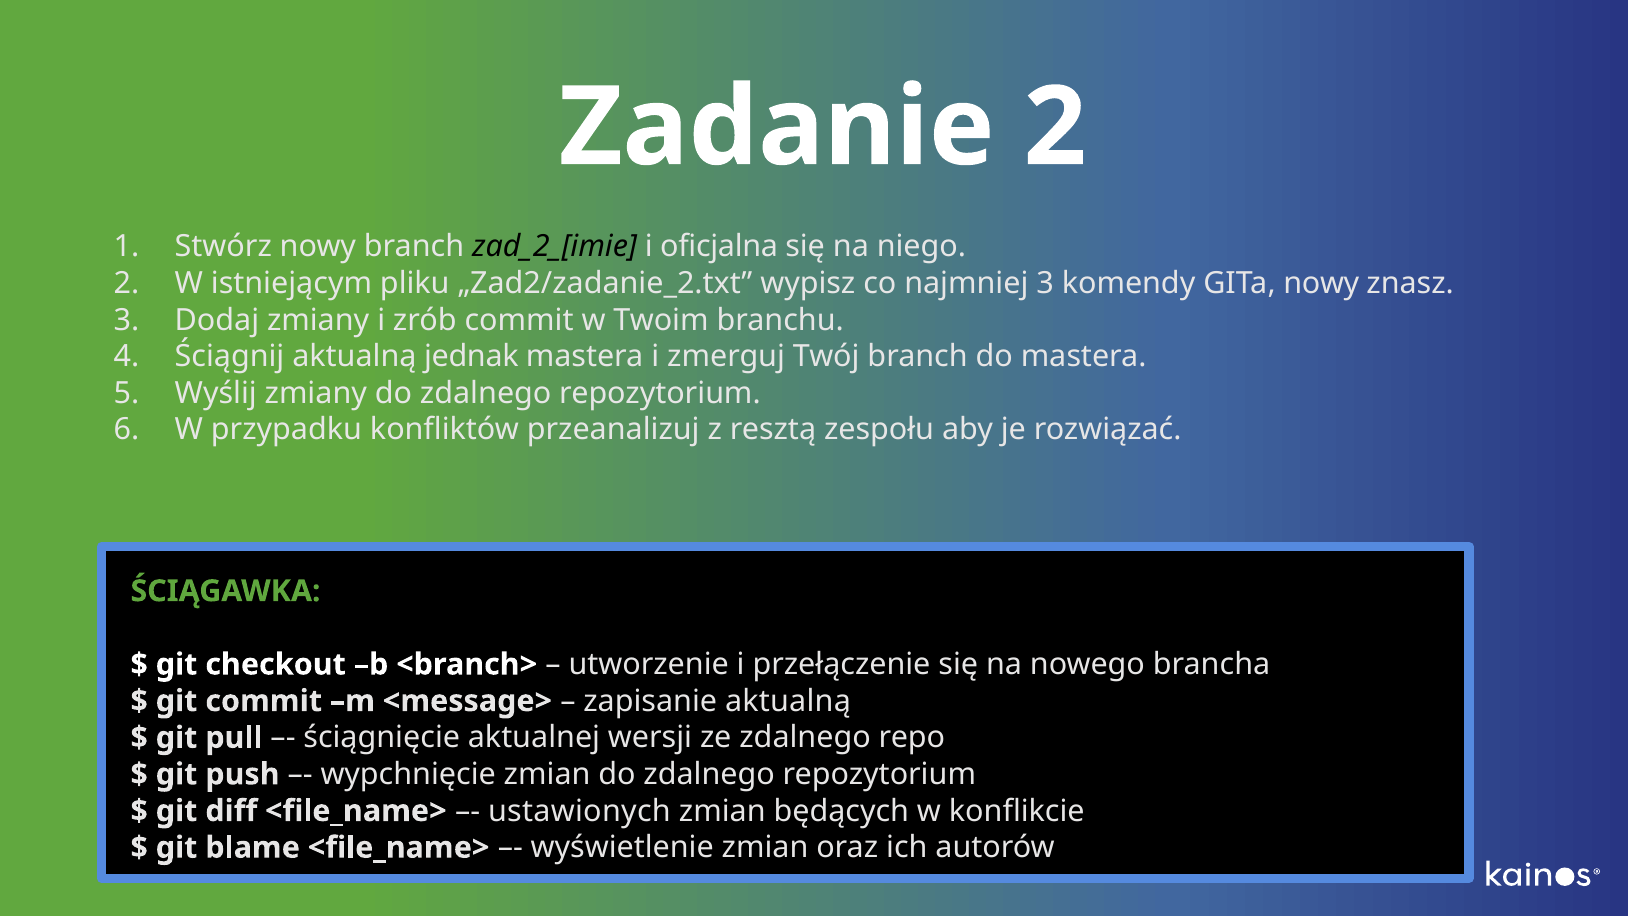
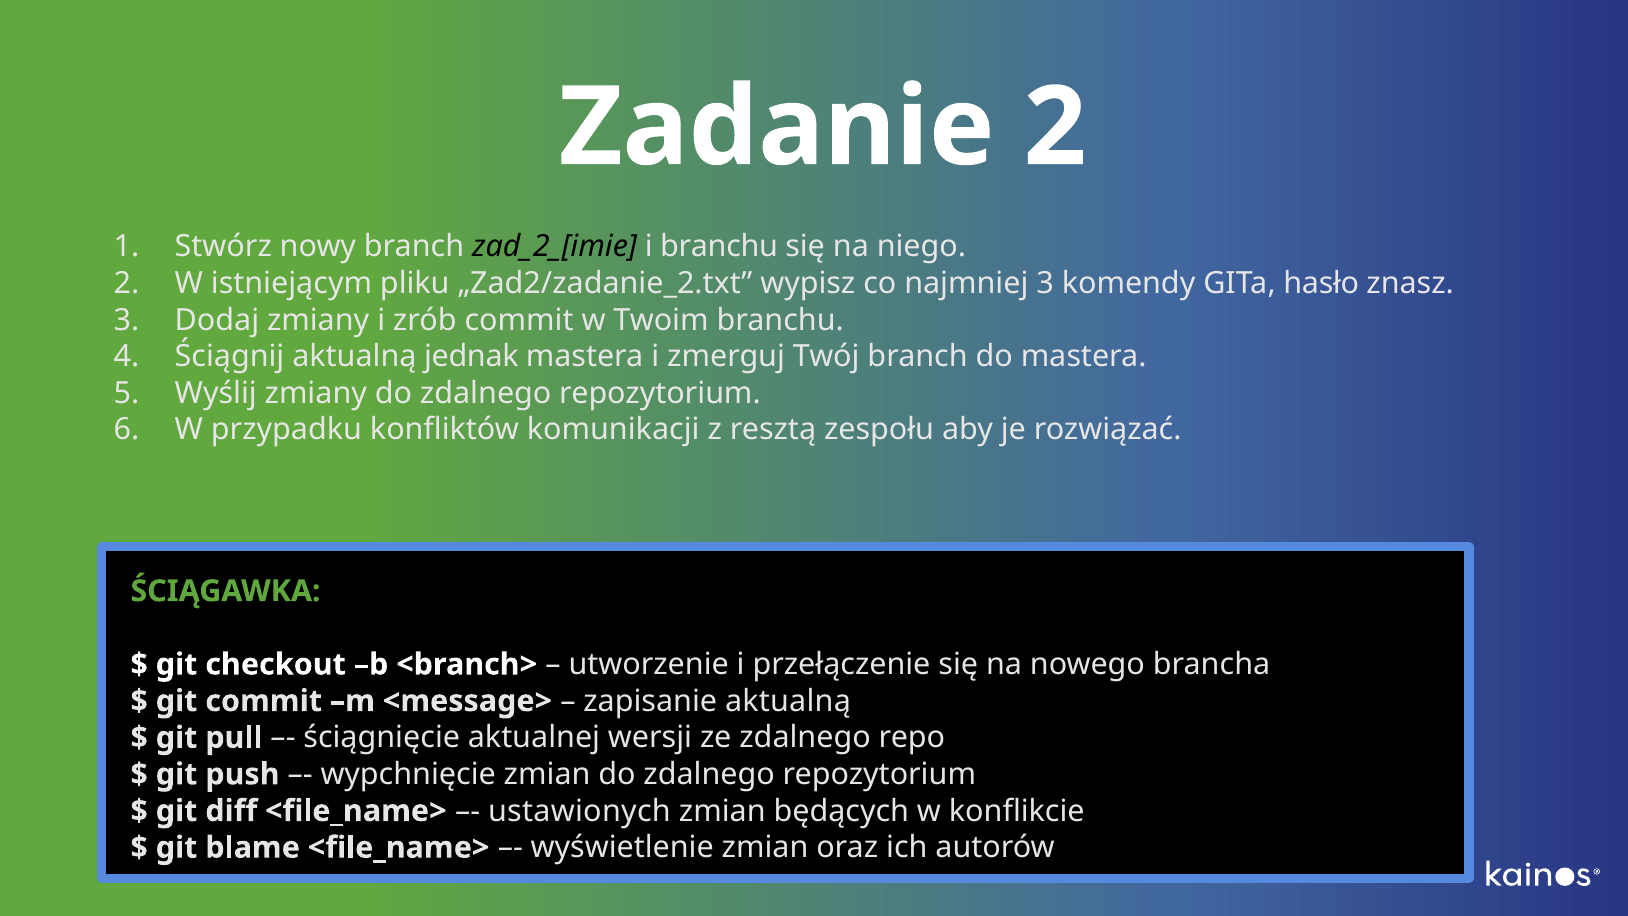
i oficjalna: oficjalna -> branchu
GITa nowy: nowy -> hasło
przeanalizuj: przeanalizuj -> komunikacji
